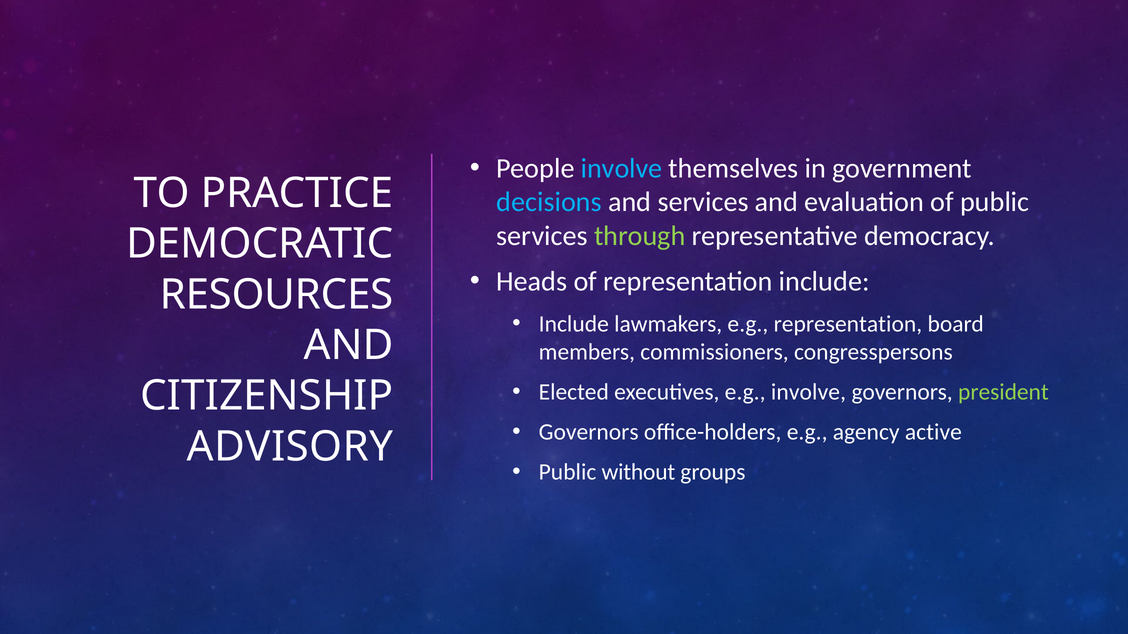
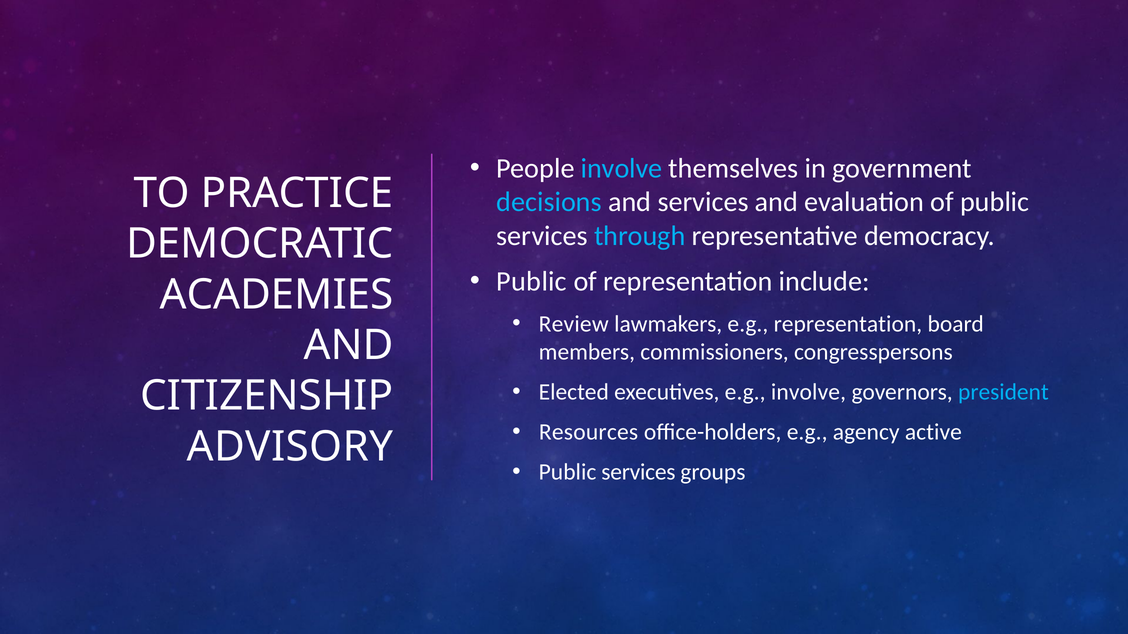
through colour: light green -> light blue
Heads at (532, 282): Heads -> Public
RESOURCES: RESOURCES -> ACADEMIES
Include at (574, 324): Include -> Review
president colour: light green -> light blue
Governors at (589, 432): Governors -> Resources
without at (638, 472): without -> services
